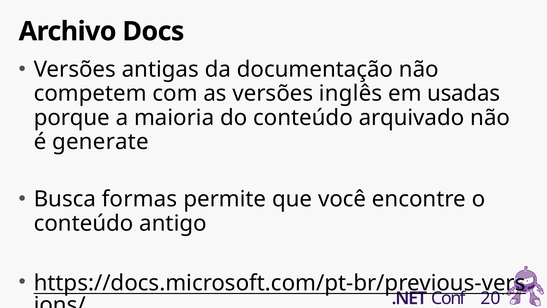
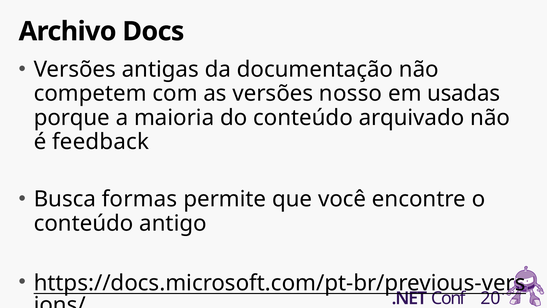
inglês: inglês -> nosso
generate: generate -> feedback
